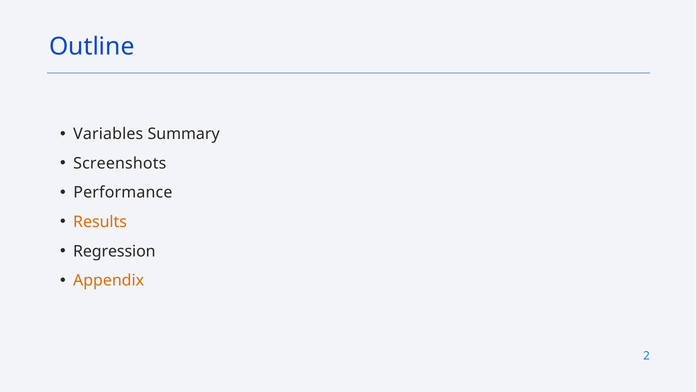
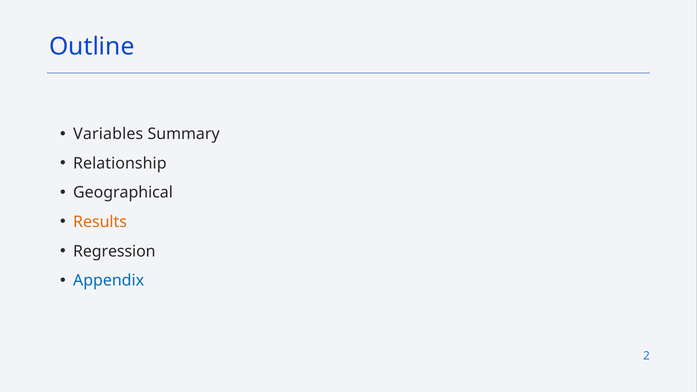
Screenshots: Screenshots -> Relationship
Performance: Performance -> Geographical
Appendix colour: orange -> blue
